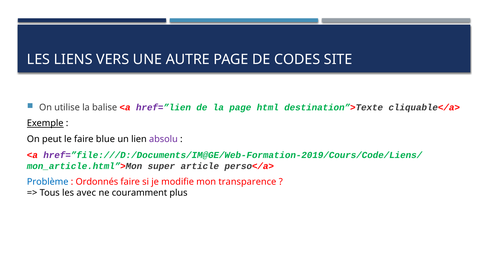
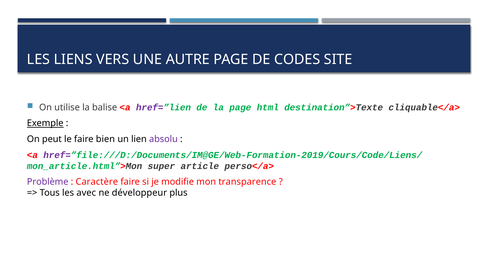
blue: blue -> bien
Problème colour: blue -> purple
Ordonnés: Ordonnés -> Caractère
couramment: couramment -> développeur
